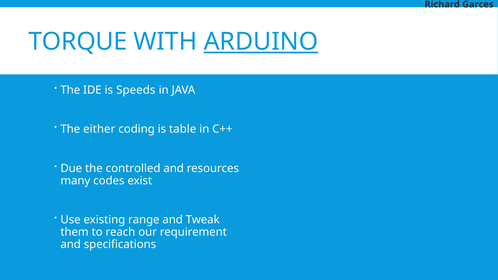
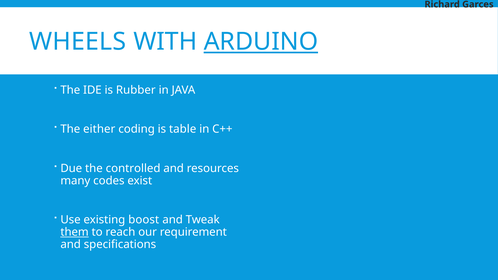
TORQUE: TORQUE -> WHEELS
Speeds: Speeds -> Rubber
range: range -> boost
them underline: none -> present
